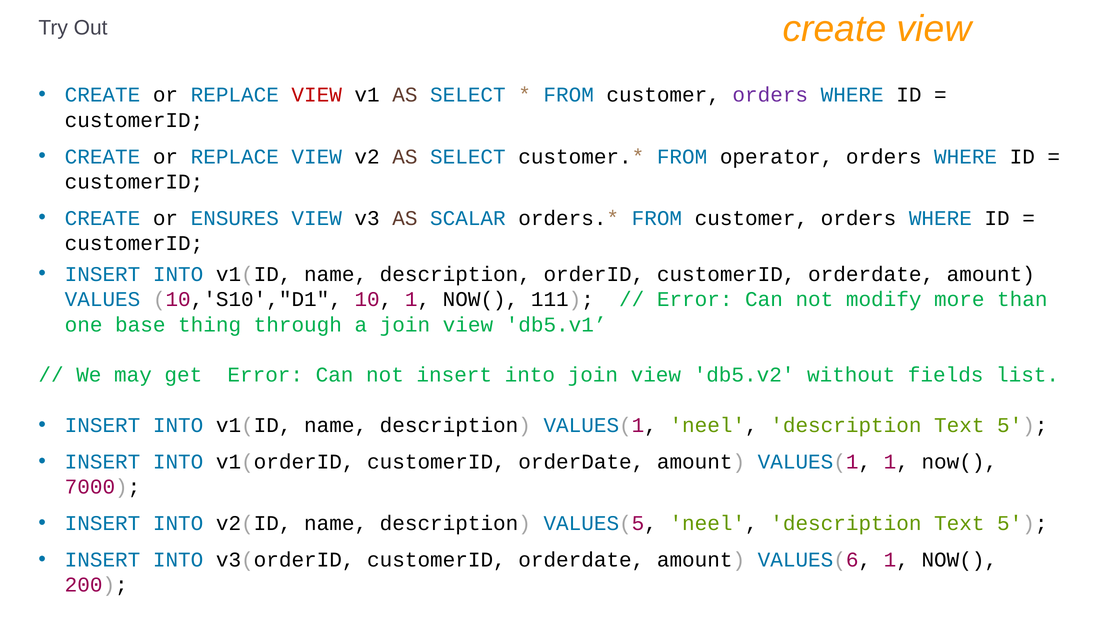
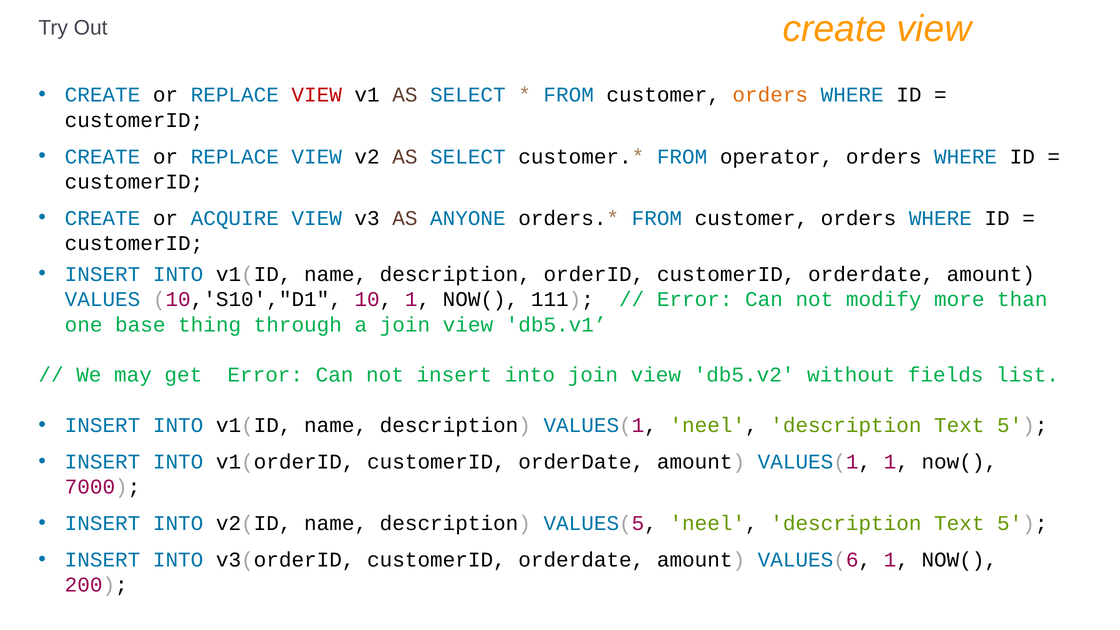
orders at (770, 95) colour: purple -> orange
ENSURES: ENSURES -> ACQUIRE
SCALAR: SCALAR -> ANYONE
